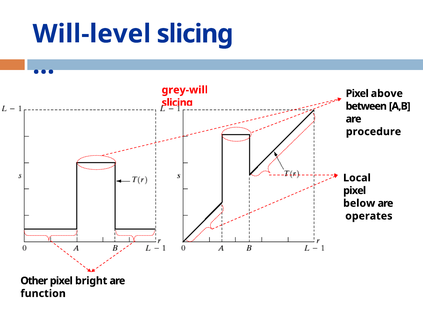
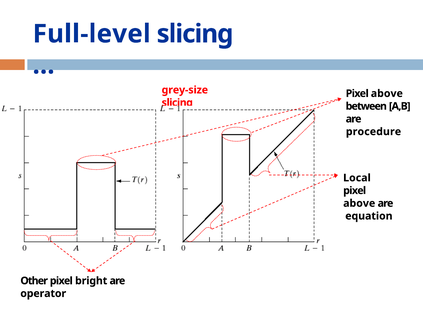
Will-level: Will-level -> Full-level
grey-will: grey-will -> grey-size
below at (359, 203): below -> above
operates: operates -> equation
function: function -> operator
